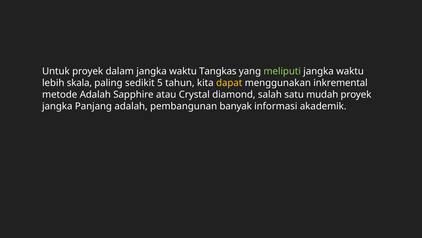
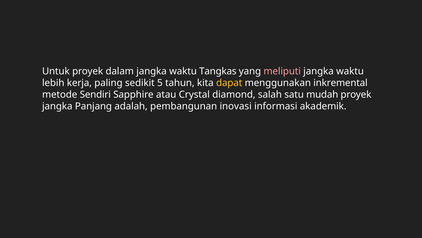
meliputi colour: light green -> pink
skala: skala -> kerja
metode Adalah: Adalah -> Sendiri
banyak: banyak -> inovasi
